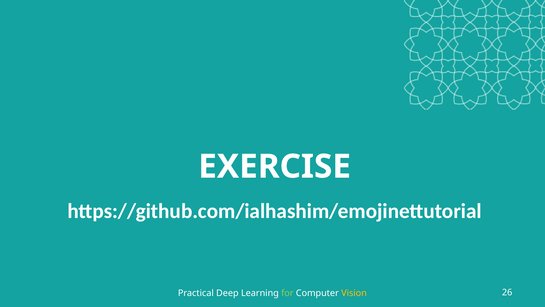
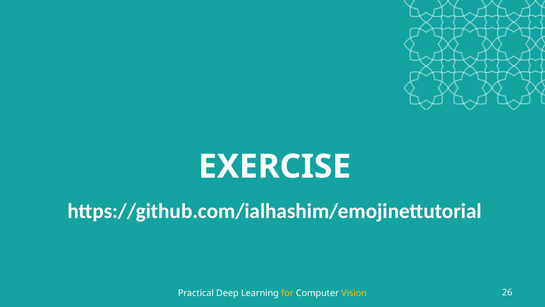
for colour: light green -> yellow
